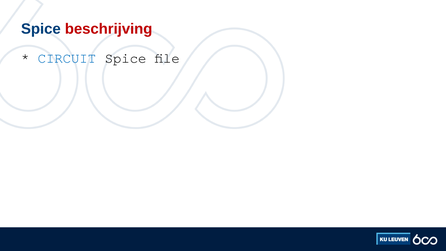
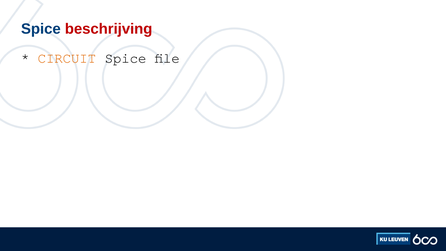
CIRCUIT colour: blue -> orange
